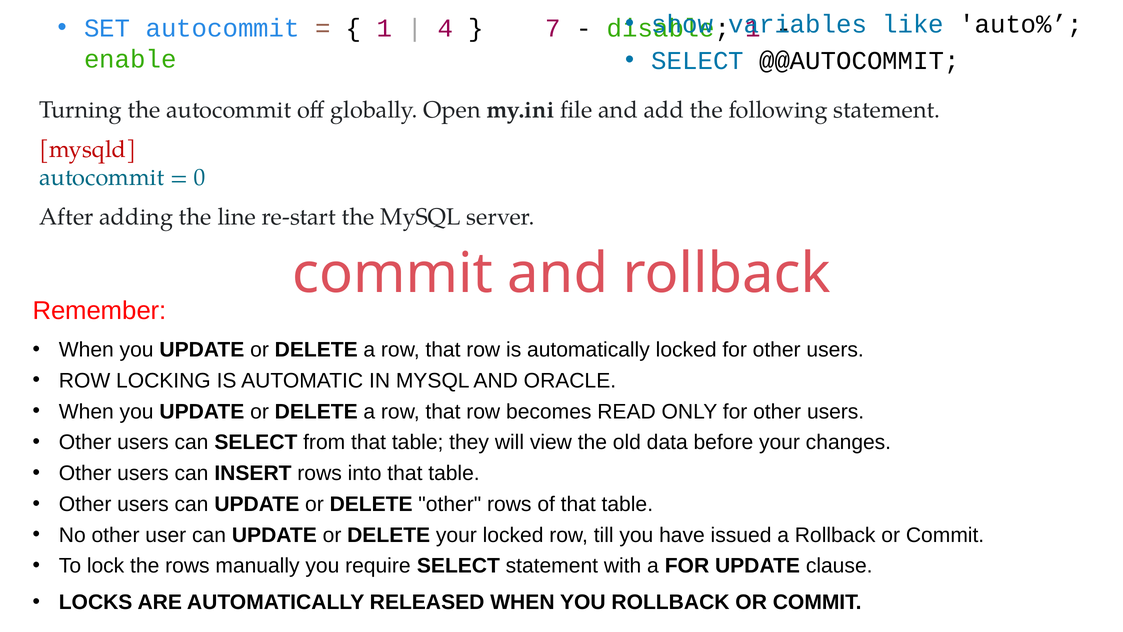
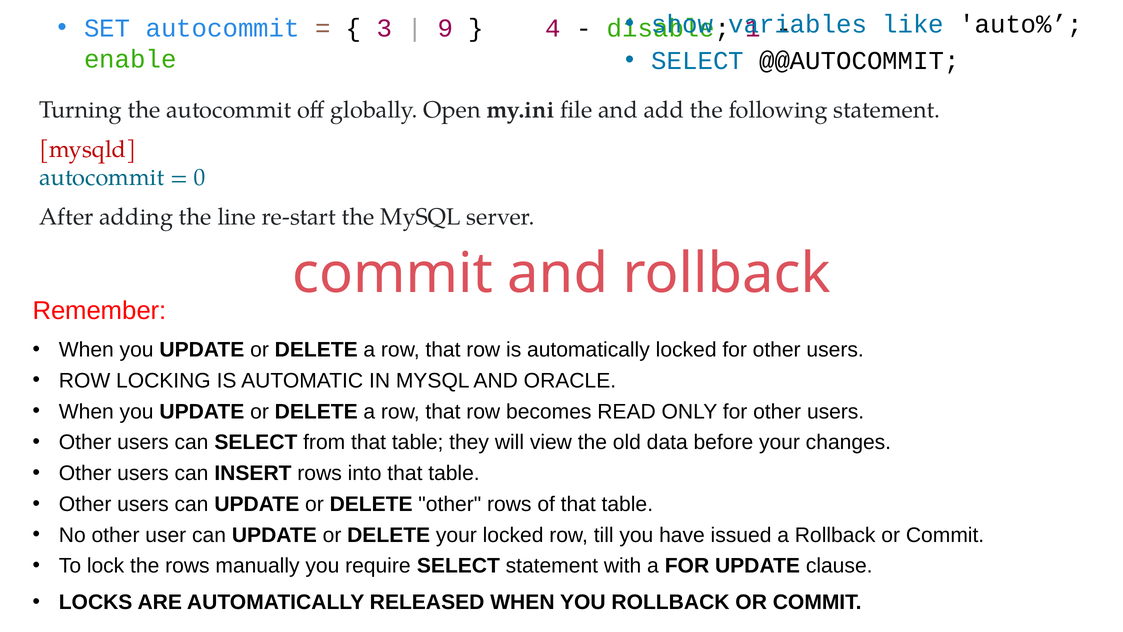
1 at (384, 28): 1 -> 3
4: 4 -> 9
7: 7 -> 4
